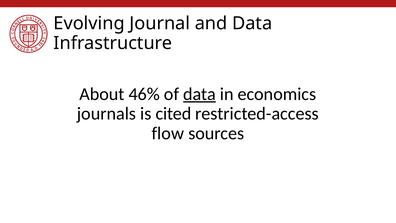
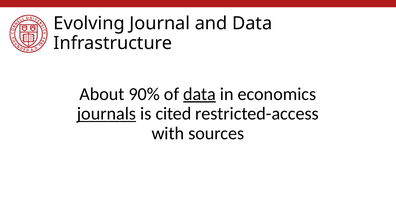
46%: 46% -> 90%
journals underline: none -> present
flow: flow -> with
